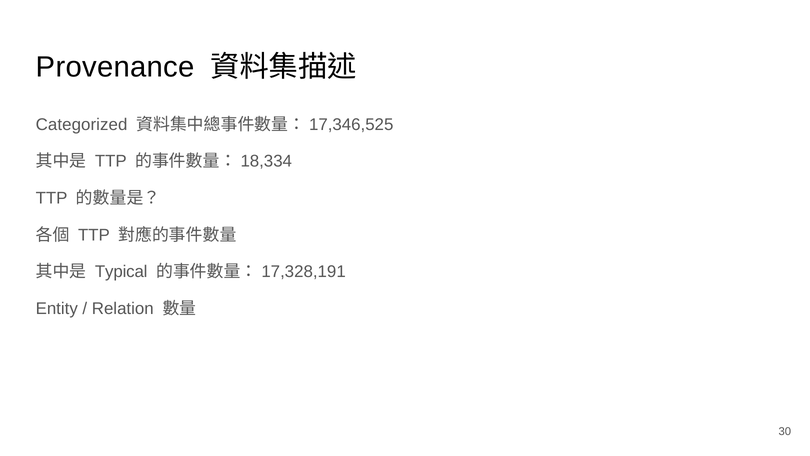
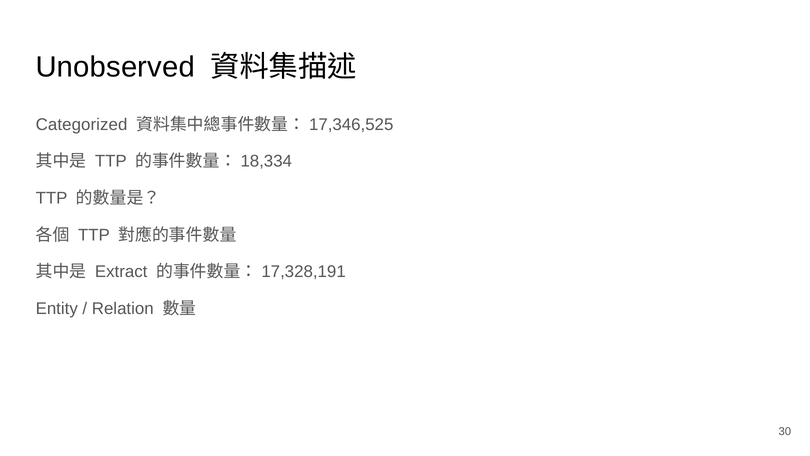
Provenance: Provenance -> Unobserved
Typical: Typical -> Extract
